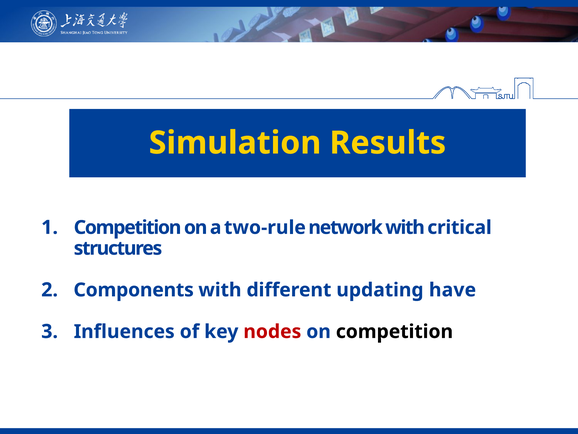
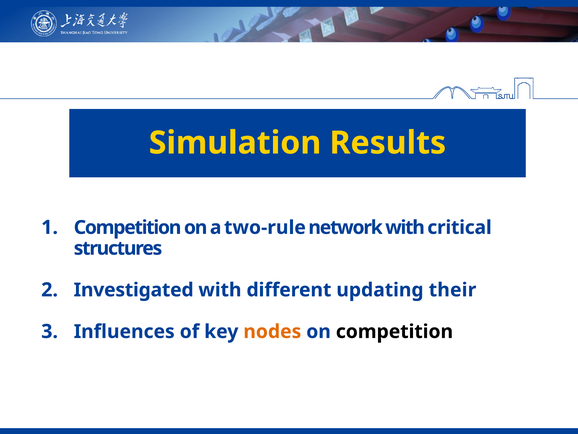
Components: Components -> Investigated
have: have -> their
nodes colour: red -> orange
